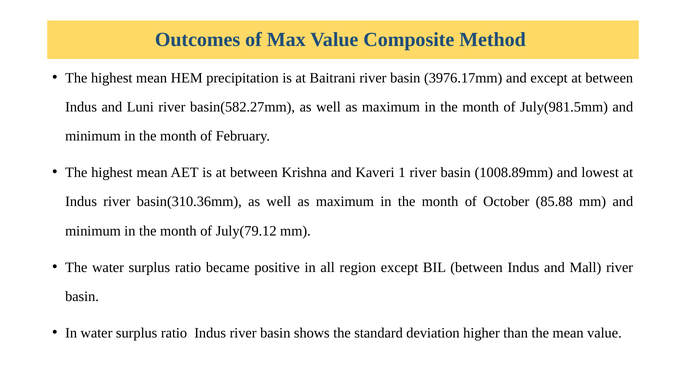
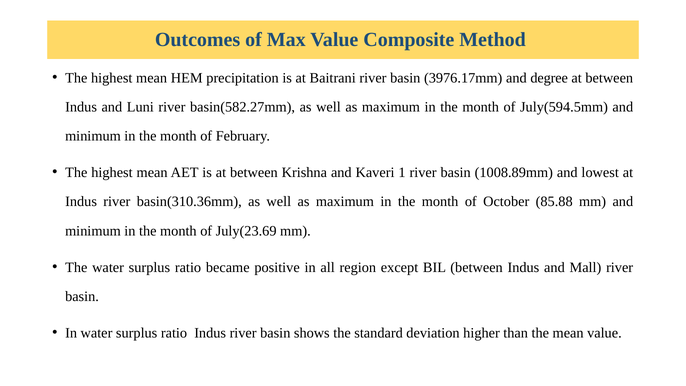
and except: except -> degree
July(981.5mm: July(981.5mm -> July(594.5mm
July(79.12: July(79.12 -> July(23.69
